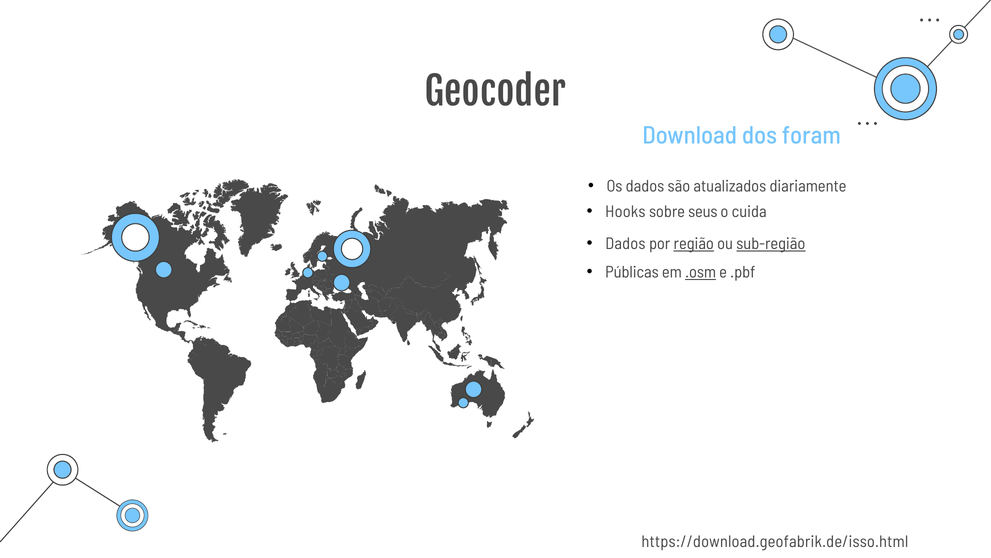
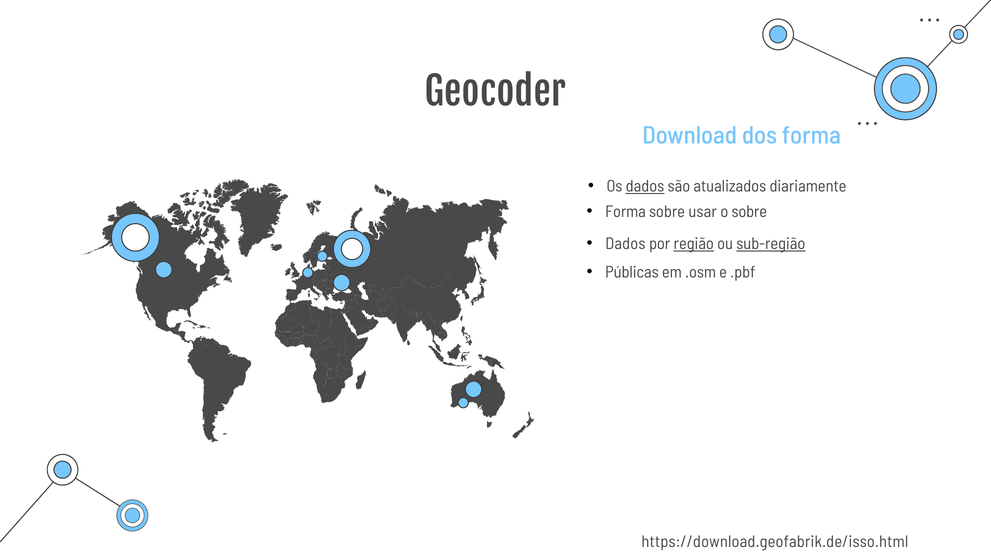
dos foram: foram -> forma
dados at (645, 186) underline: none -> present
Hooks at (625, 212): Hooks -> Forma
seus: seus -> usar
o cuida: cuida -> sobre
.osm underline: present -> none
